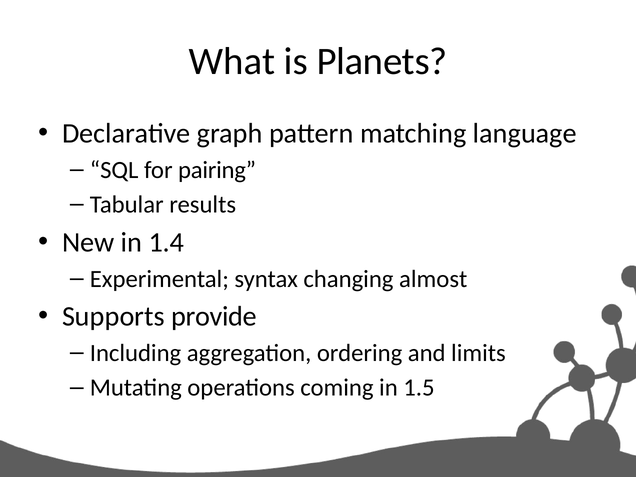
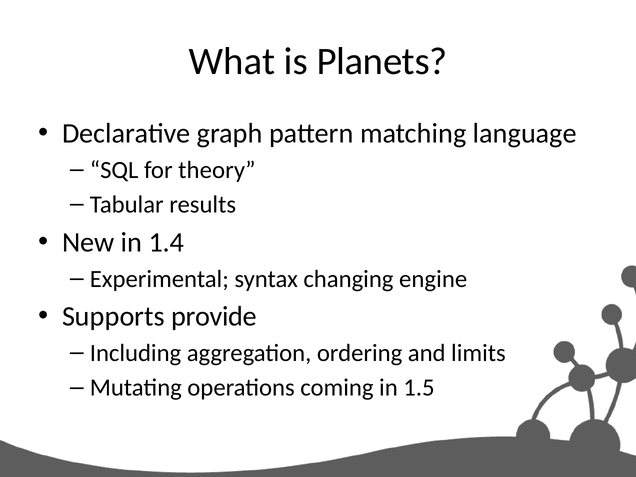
pairing: pairing -> theory
almost: almost -> engine
